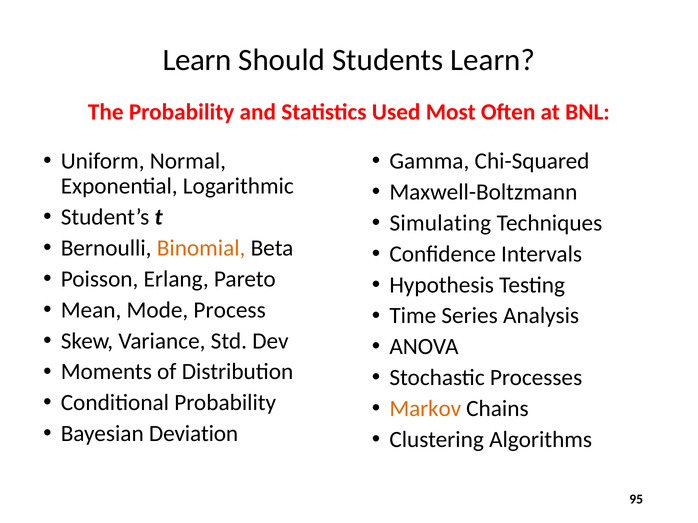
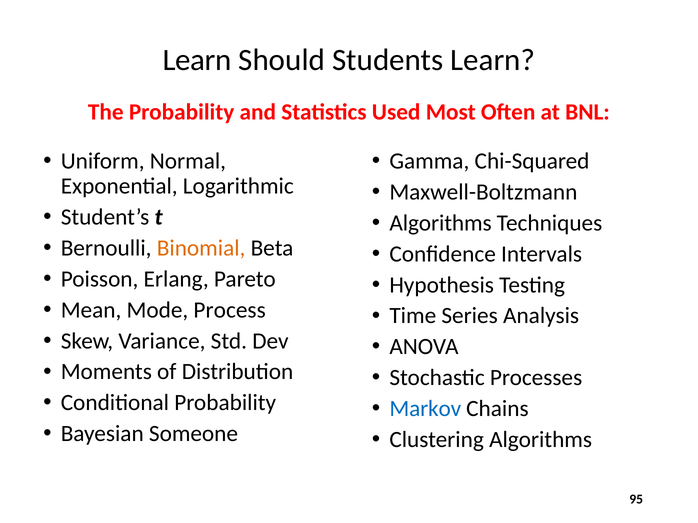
Simulating at (440, 223): Simulating -> Algorithms
Markov colour: orange -> blue
Deviation: Deviation -> Someone
